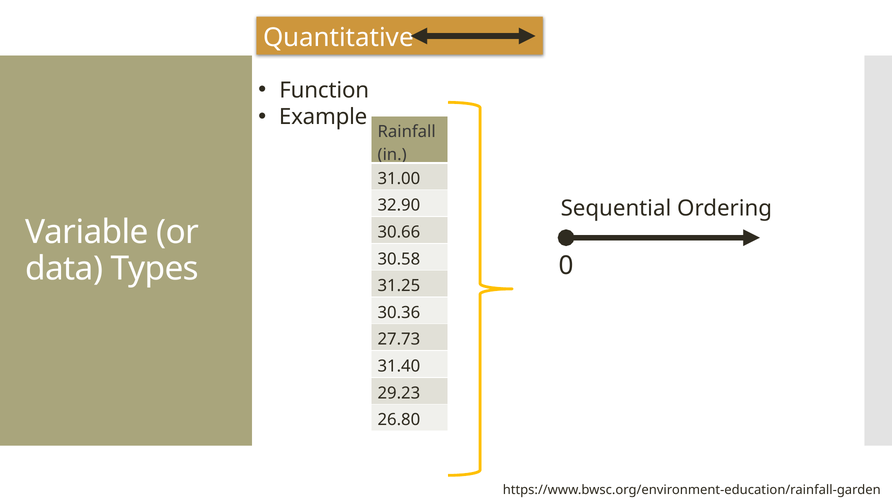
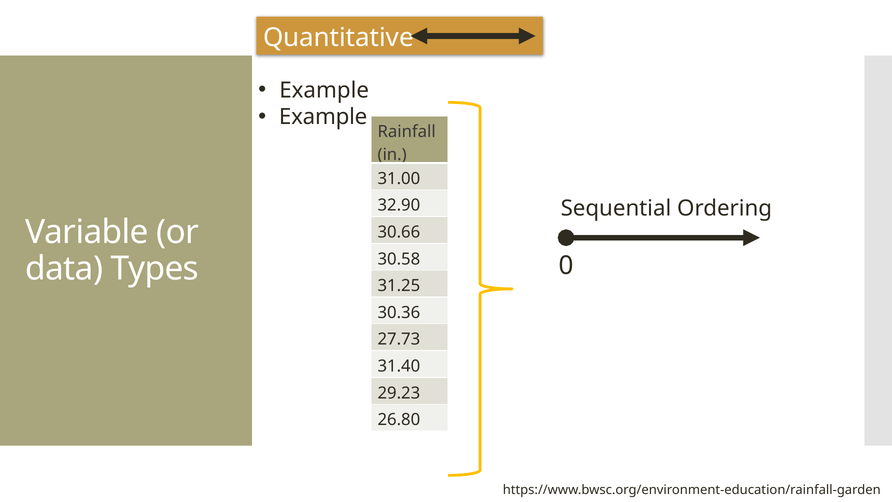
Function at (324, 90): Function -> Example
